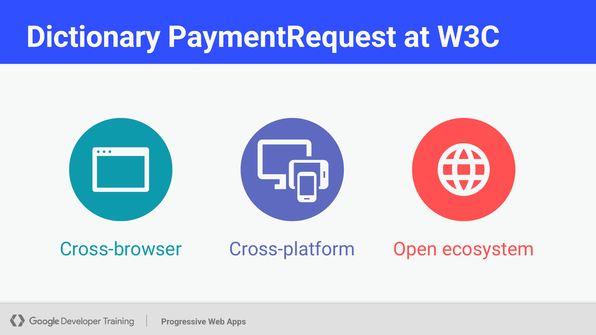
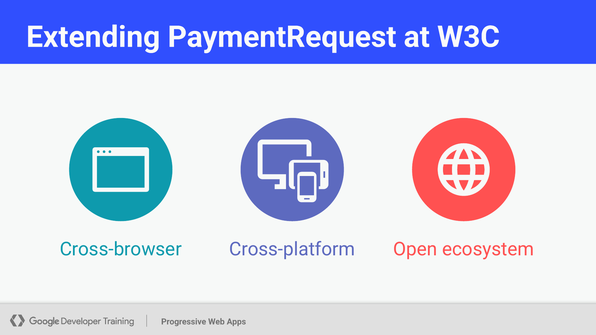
Dictionary: Dictionary -> Extending
